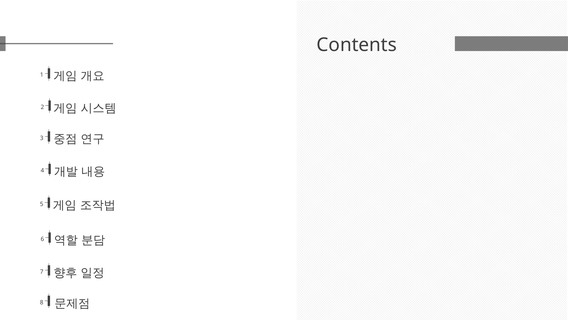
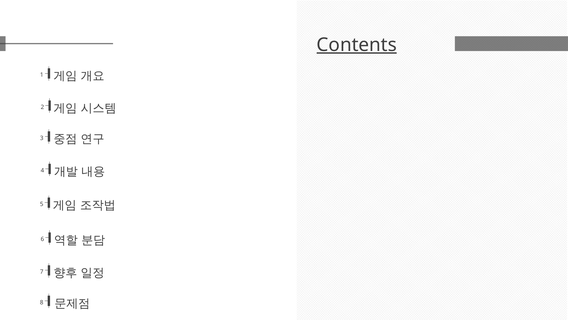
Contents underline: none -> present
